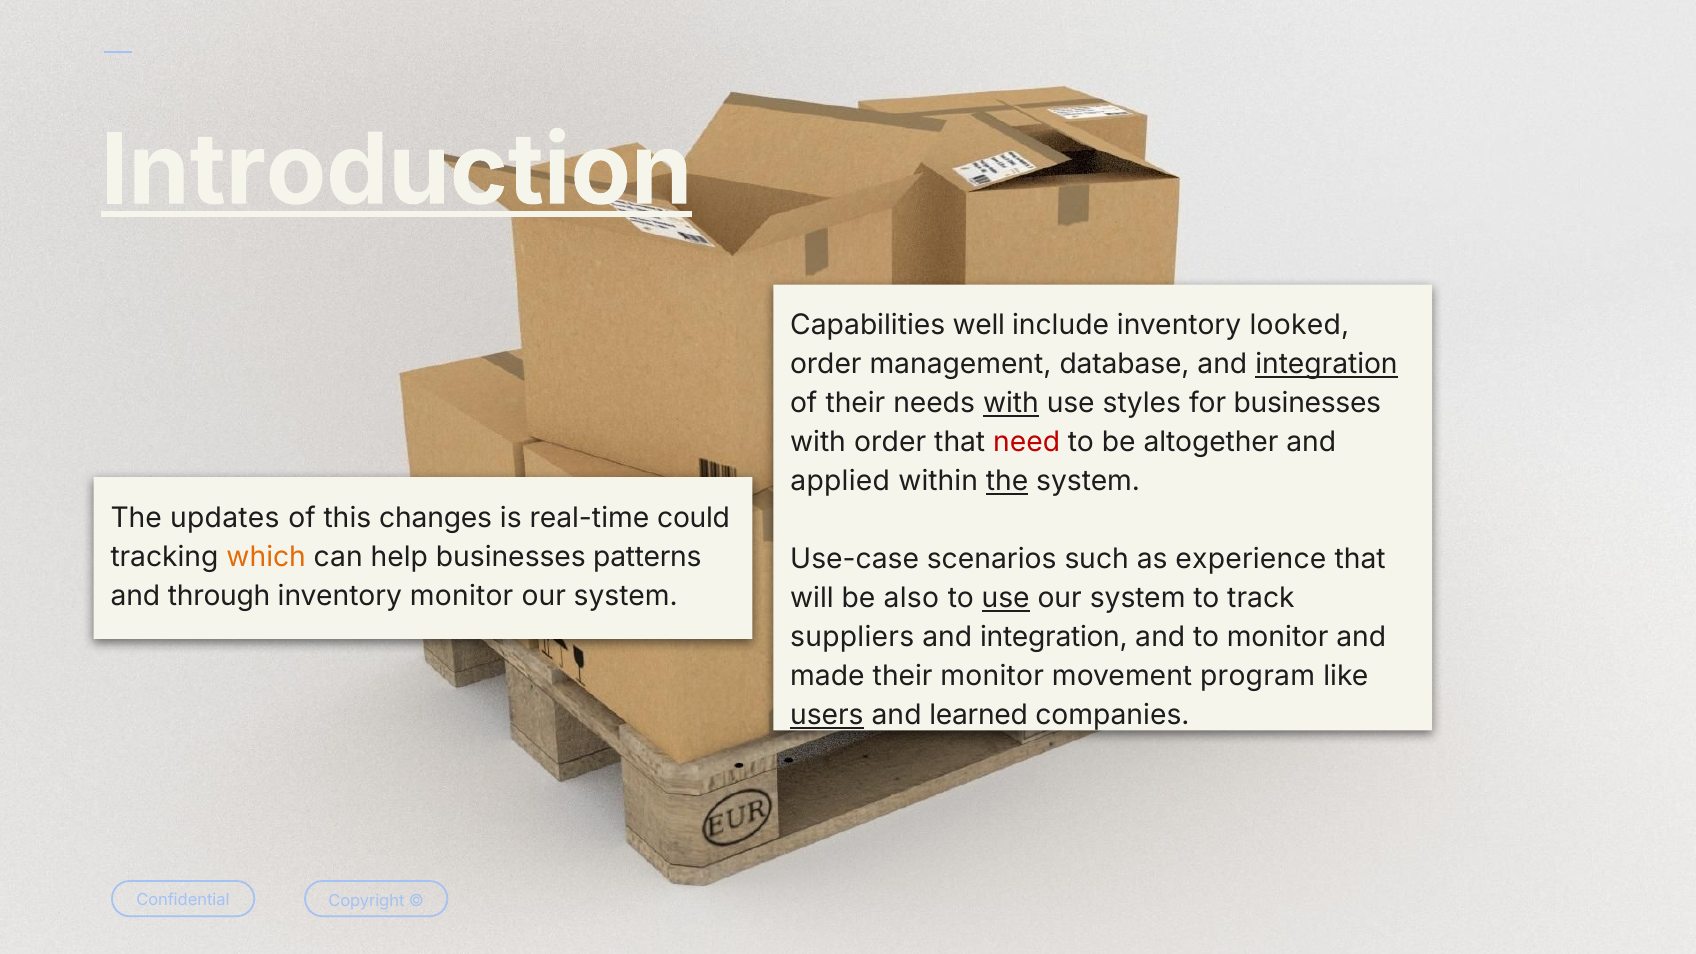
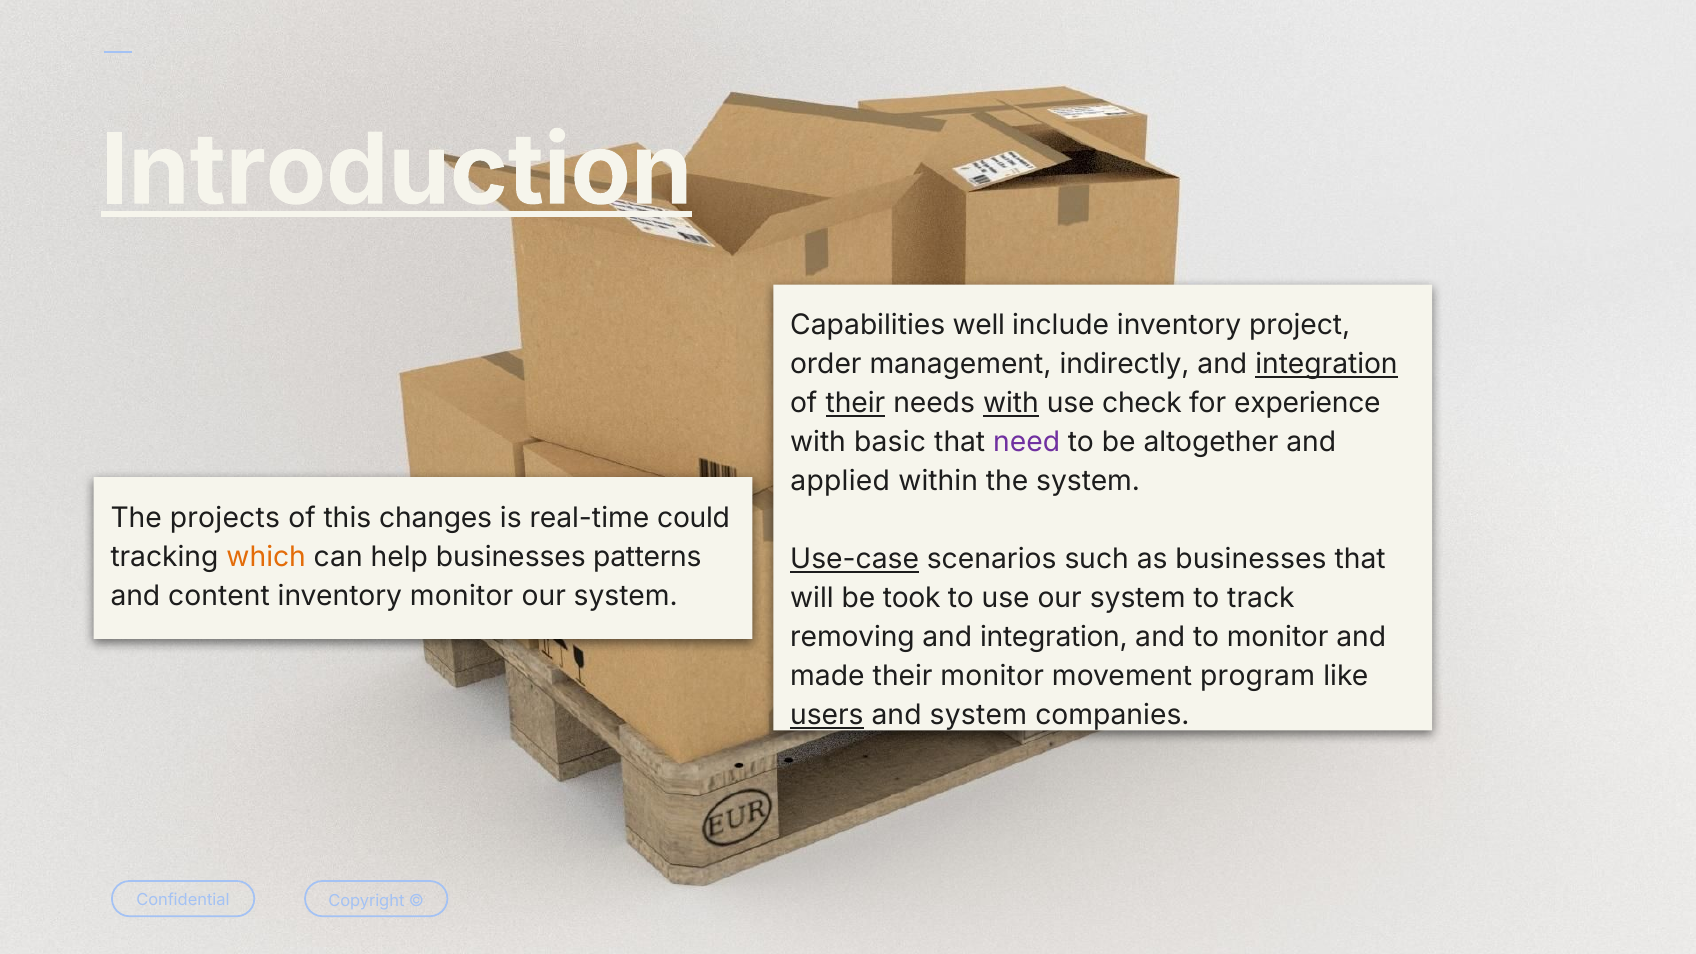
looked: looked -> project
database: database -> indirectly
their at (855, 404) underline: none -> present
styles: styles -> check
for businesses: businesses -> experience
with order: order -> basic
need colour: red -> purple
the at (1007, 482) underline: present -> none
updates: updates -> projects
Use-case underline: none -> present
as experience: experience -> businesses
through: through -> content
also: also -> took
use at (1006, 599) underline: present -> none
suppliers: suppliers -> removing
and learned: learned -> system
